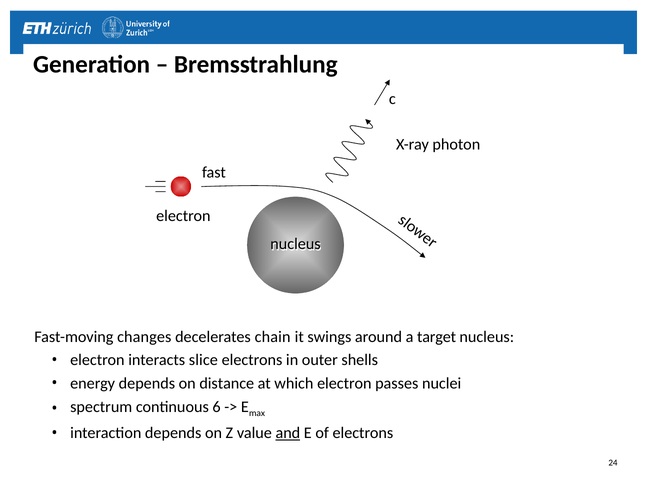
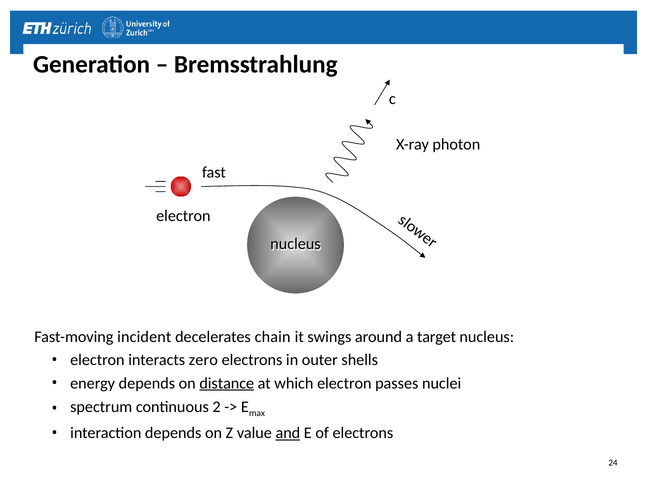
changes: changes -> incident
slice: slice -> zero
distance underline: none -> present
6: 6 -> 2
